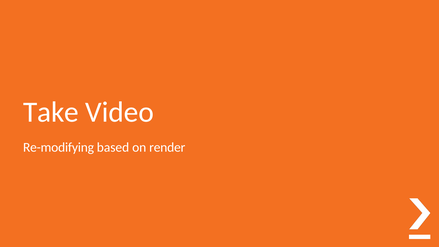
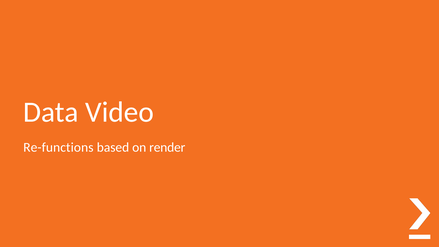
Take: Take -> Data
Re-modifying: Re-modifying -> Re-functions
